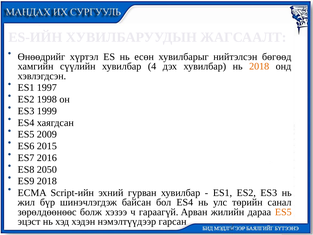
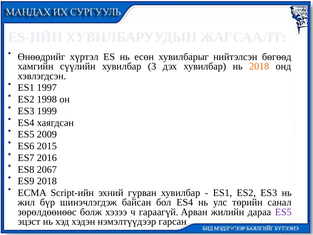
4: 4 -> 3
2050: 2050 -> 2067
ES5 at (283, 212) colour: orange -> purple
